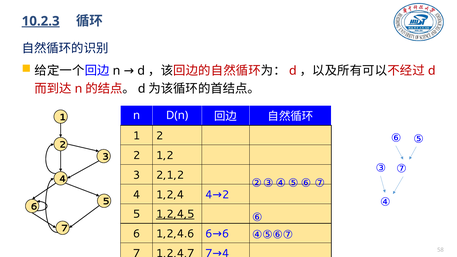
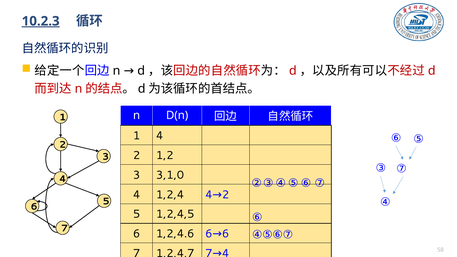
2 at (160, 136): 2 -> 4
2,1,2: 2,1,2 -> 3,1,0
1,2,4,5 underline: present -> none
